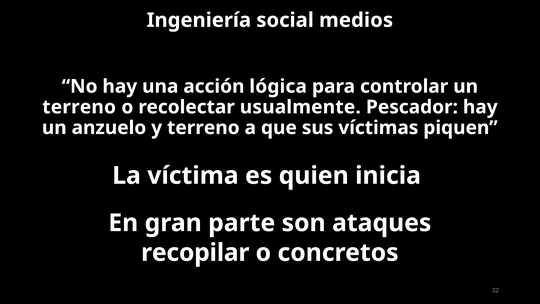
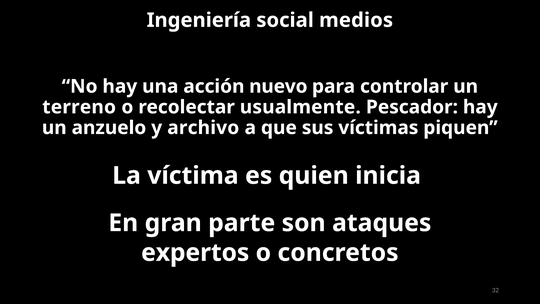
lógica: lógica -> nuevo
y terreno: terreno -> archivo
recopilar: recopilar -> expertos
